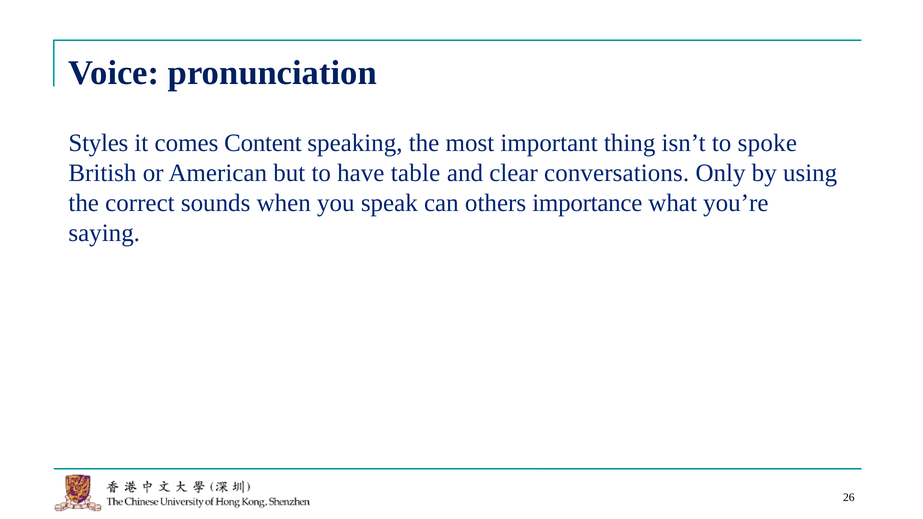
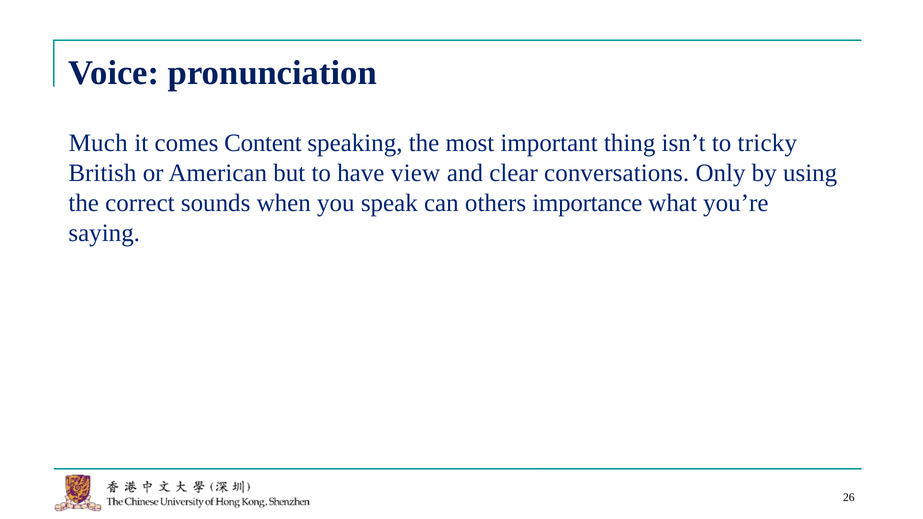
Styles: Styles -> Much
spoke: spoke -> tricky
table: table -> view
